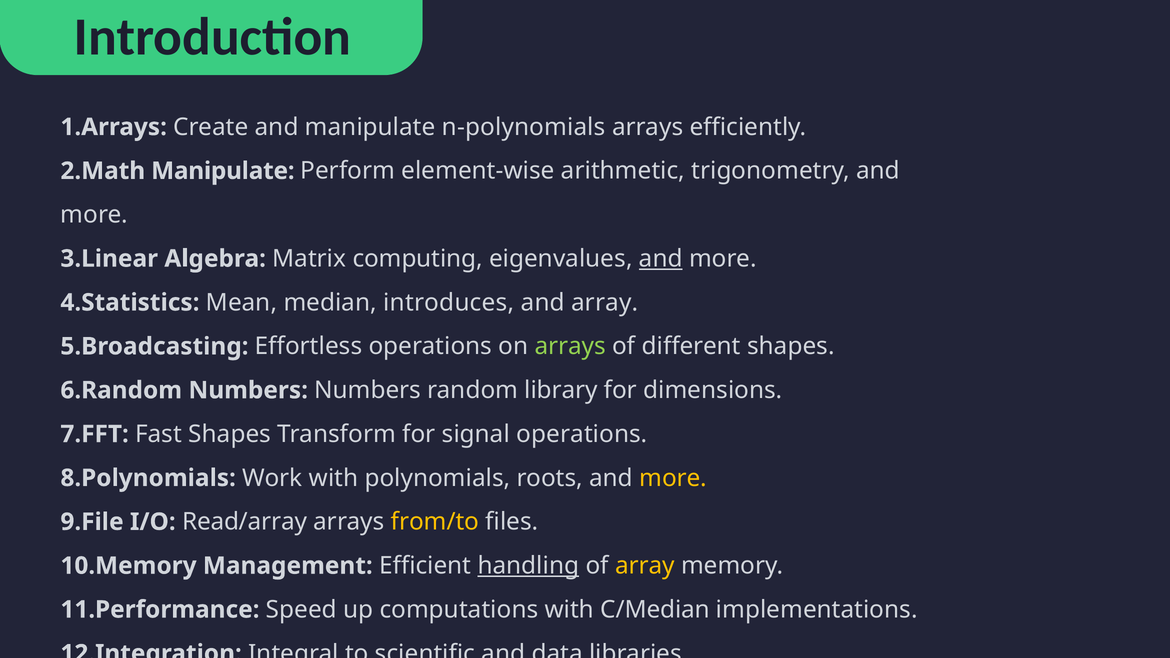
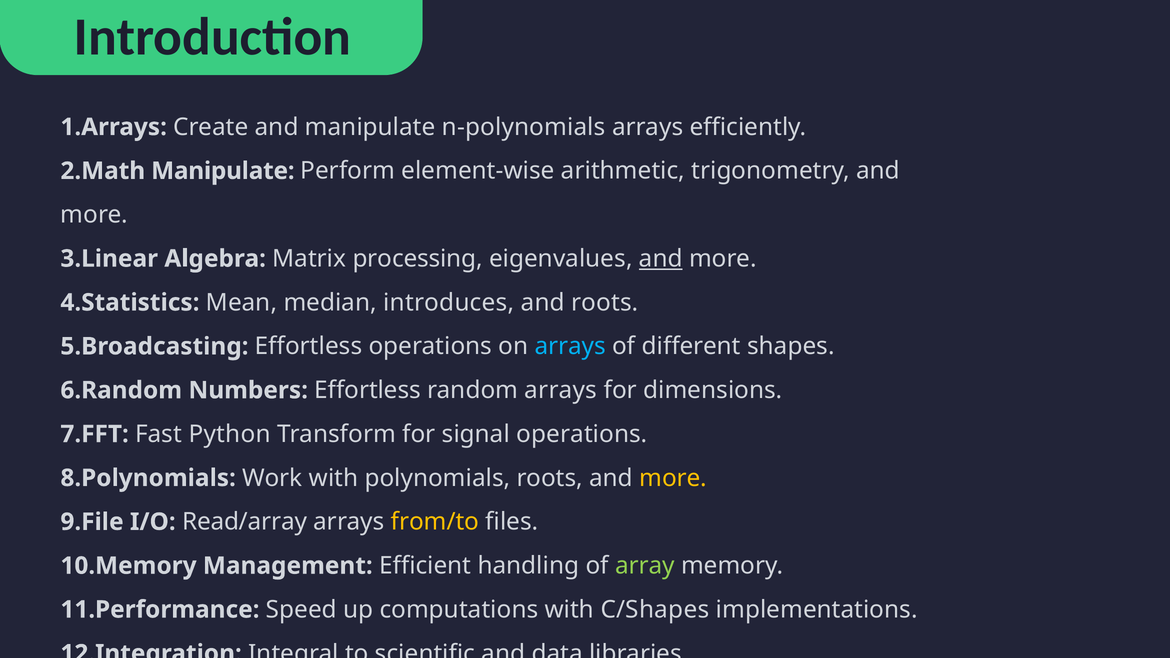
computing: computing -> processing
and array: array -> roots
arrays at (570, 346) colour: light green -> light blue
Numbers Numbers: Numbers -> Effortless
random library: library -> arrays
Fast Shapes: Shapes -> Python
handling underline: present -> none
array at (645, 566) colour: yellow -> light green
C/Median: C/Median -> C/Shapes
